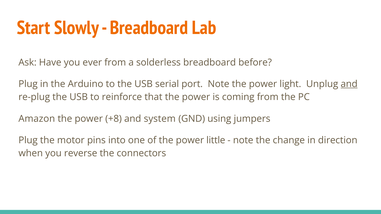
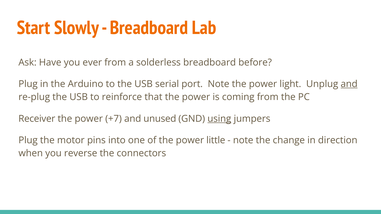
Amazon: Amazon -> Receiver
+8: +8 -> +7
system: system -> unused
using underline: none -> present
